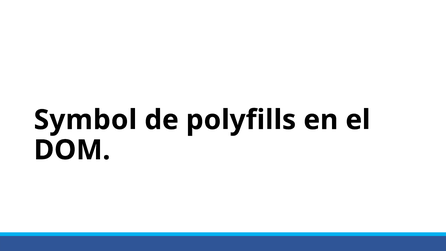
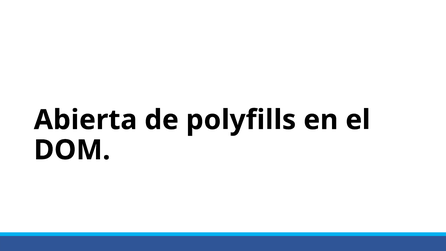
Symbol: Symbol -> Abierta
